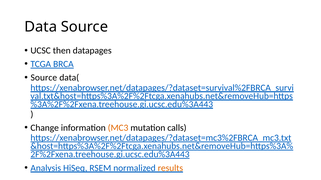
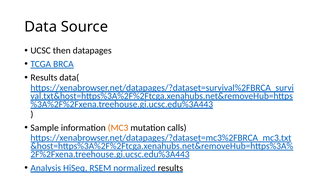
Source at (44, 78): Source -> Results
Change: Change -> Sample
results at (170, 168) colour: orange -> black
